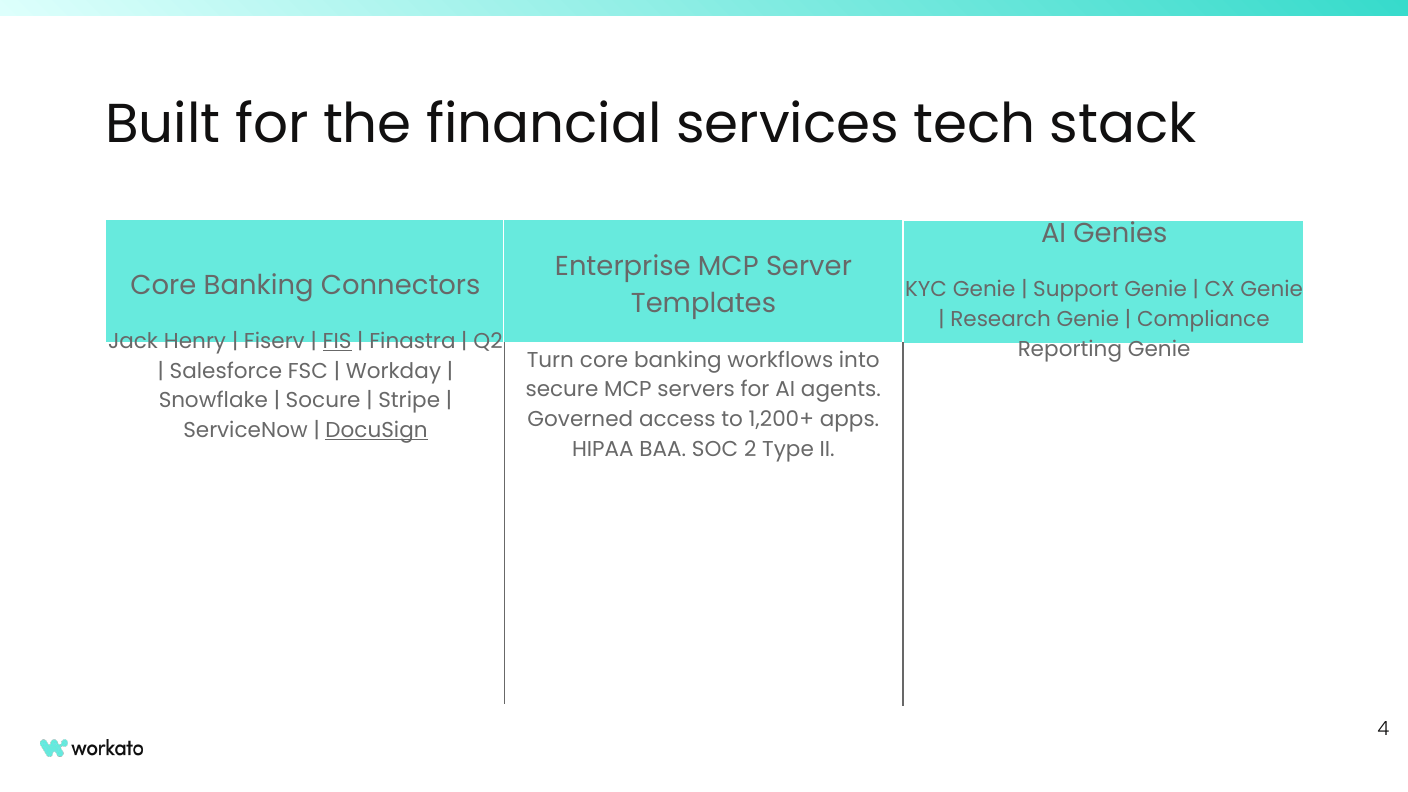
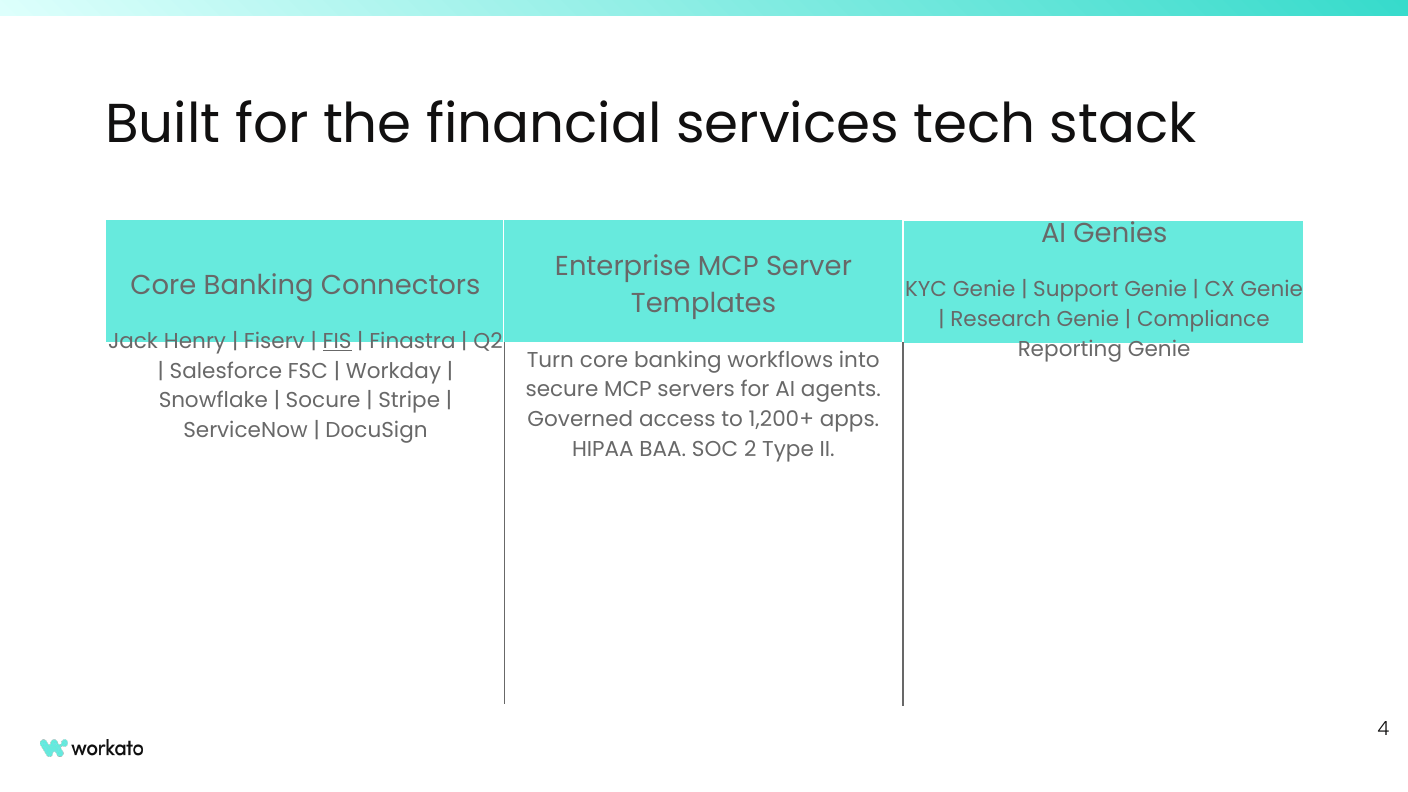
DocuSign underline: present -> none
